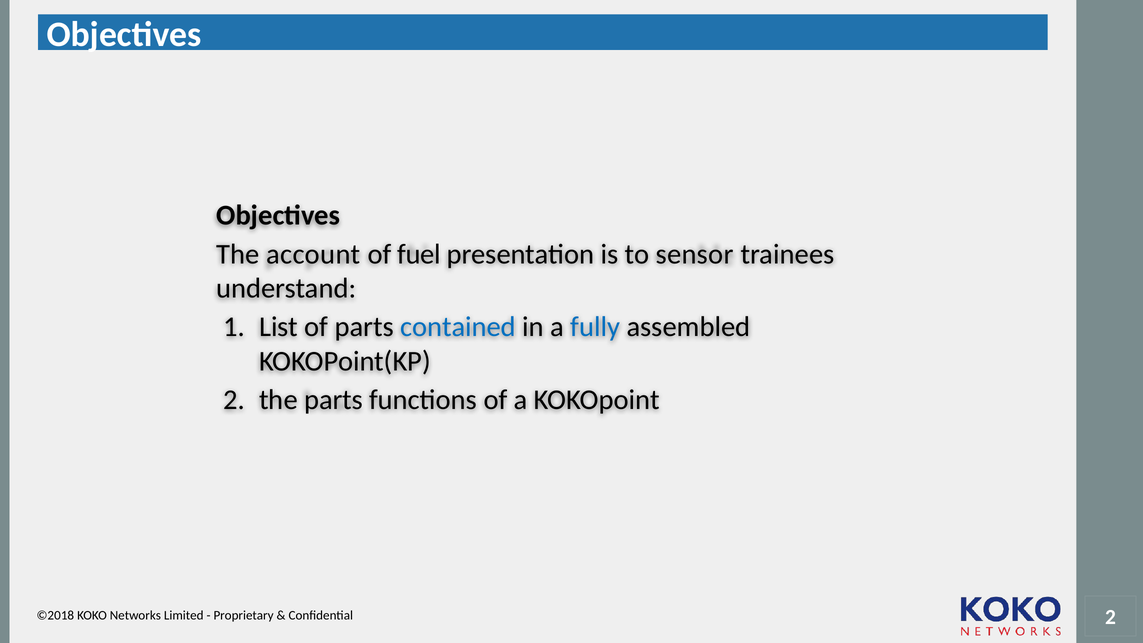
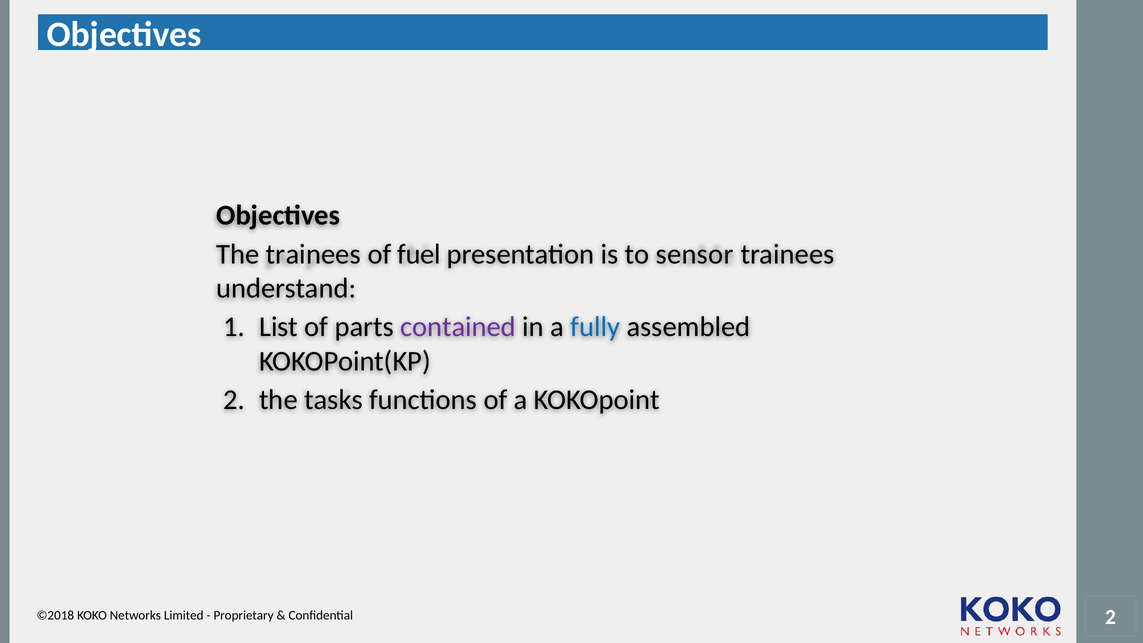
The account: account -> trainees
contained colour: blue -> purple
the parts: parts -> tasks
